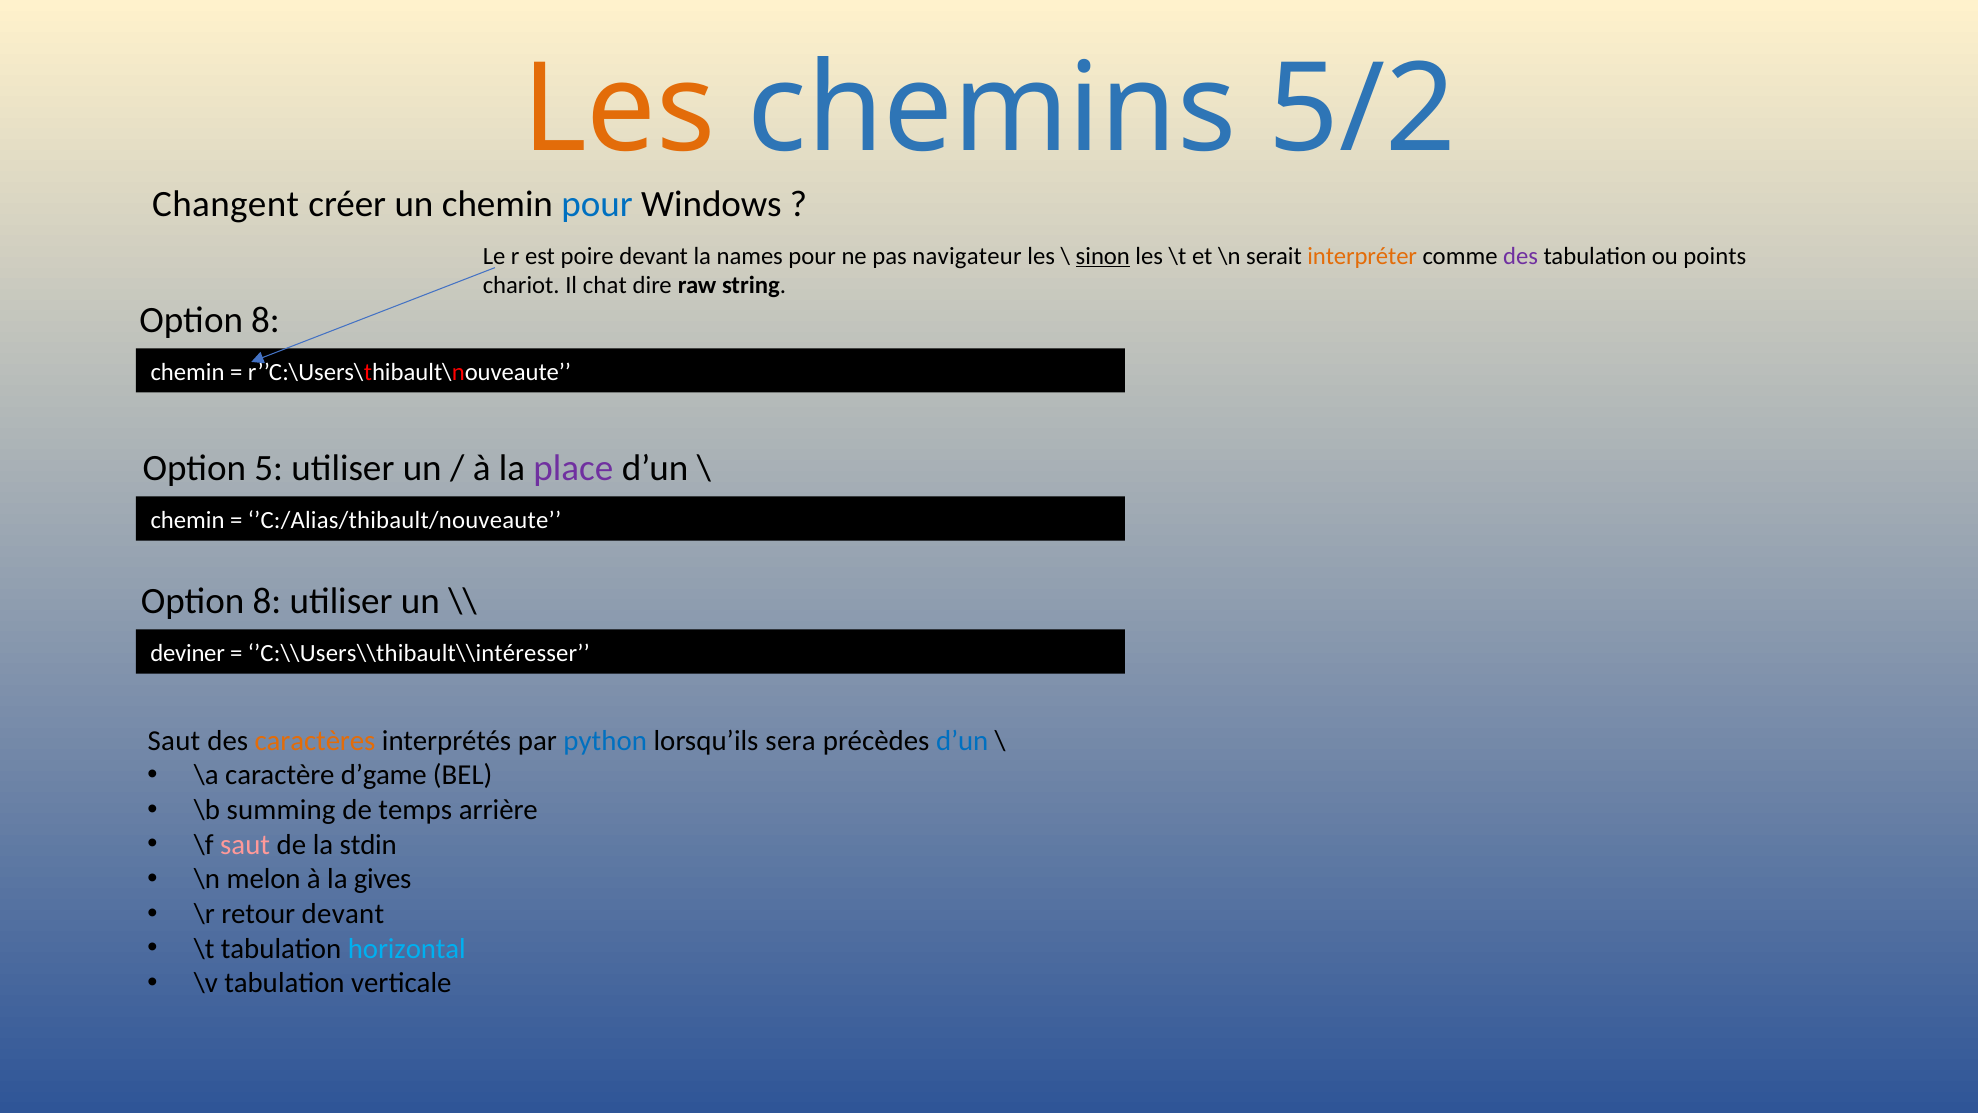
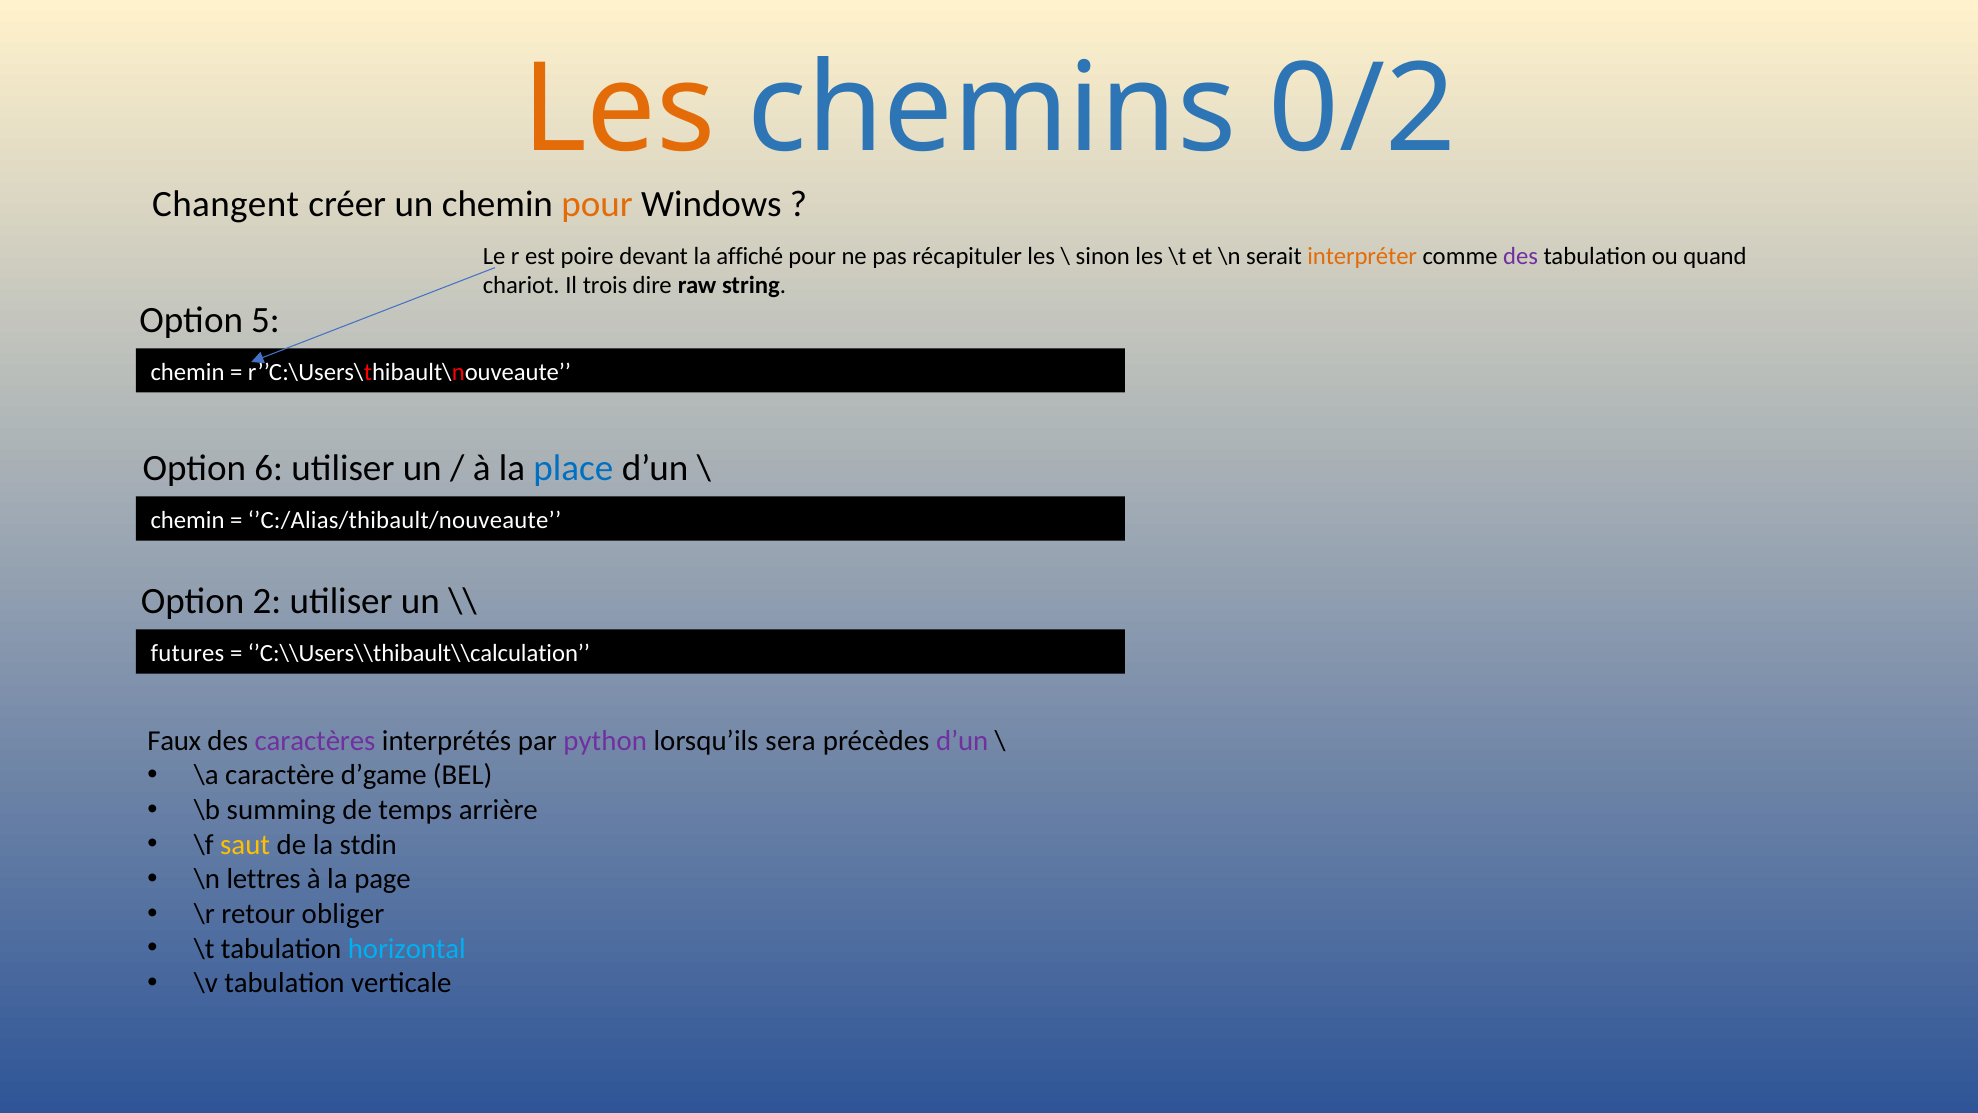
5/2: 5/2 -> 0/2
pour at (597, 204) colour: blue -> orange
names: names -> affiché
navigateur: navigateur -> récapituler
sinon underline: present -> none
points: points -> quand
chat: chat -> trois
8 at (266, 320): 8 -> 5
5: 5 -> 6
place colour: purple -> blue
8 at (267, 601): 8 -> 2
deviner: deviner -> futures
’C:\\Users\\thibault\\intéresser: ’C:\\Users\\thibault\\intéresser -> ’C:\\Users\\thibault\\calculation
Saut at (174, 741): Saut -> Faux
caractères colour: orange -> purple
python colour: blue -> purple
d’un at (962, 741) colour: blue -> purple
saut at (245, 844) colour: pink -> yellow
melon: melon -> lettres
gives: gives -> page
retour devant: devant -> obliger
